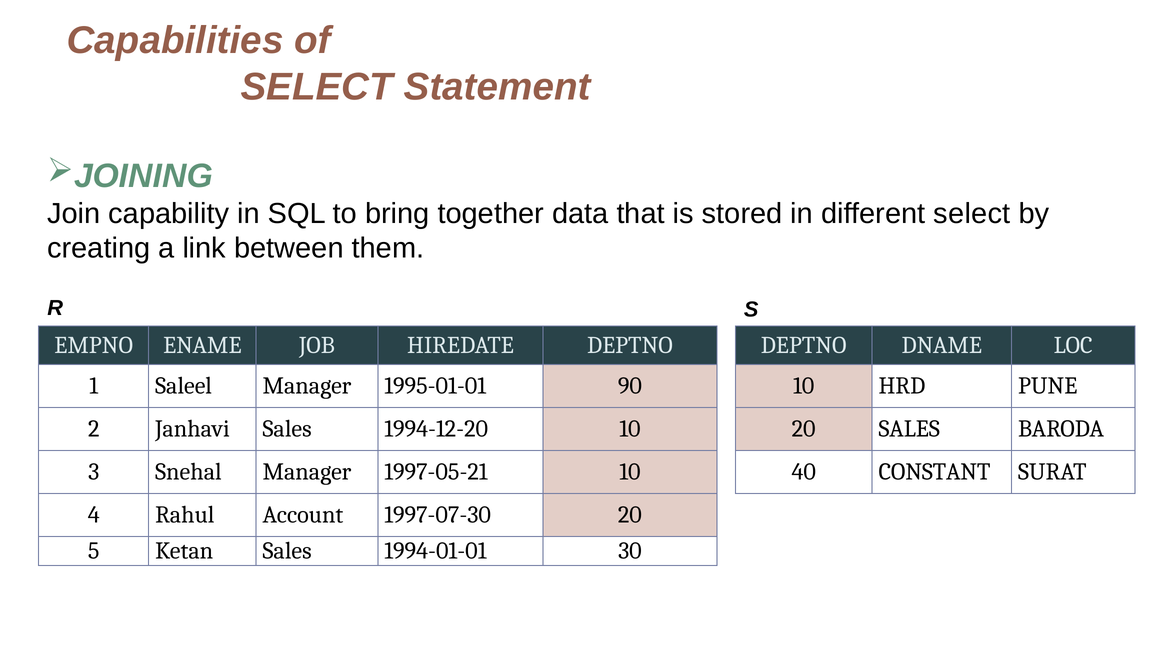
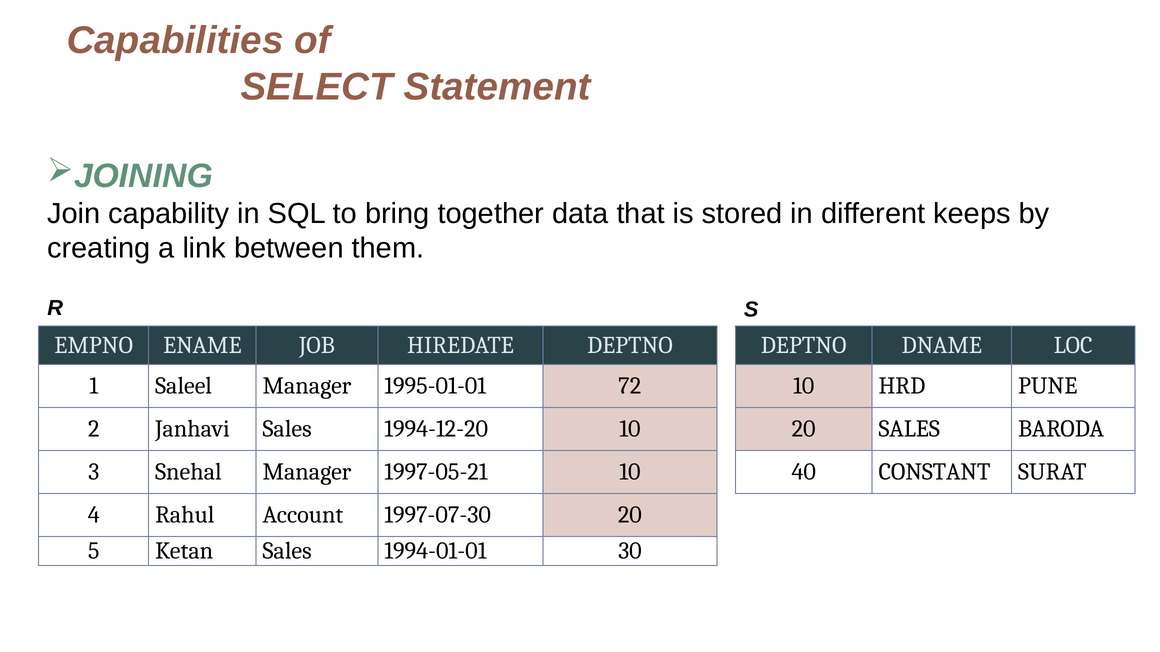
different select: select -> keeps
90: 90 -> 72
